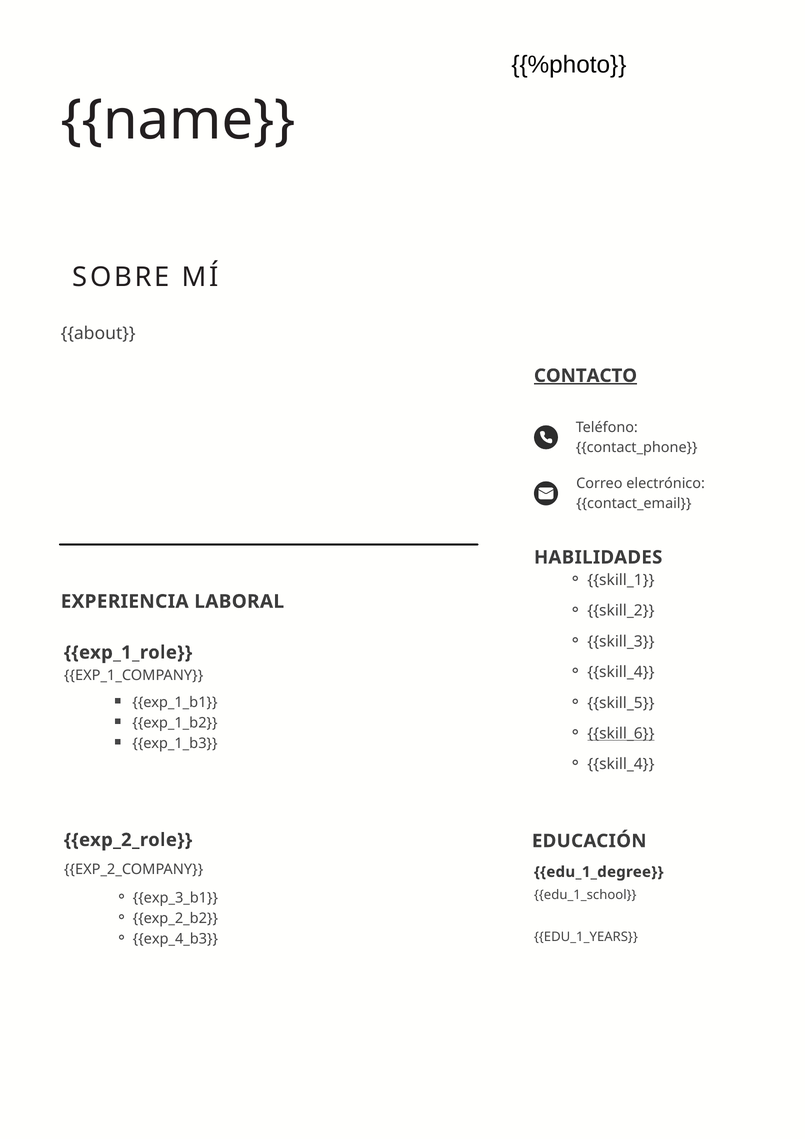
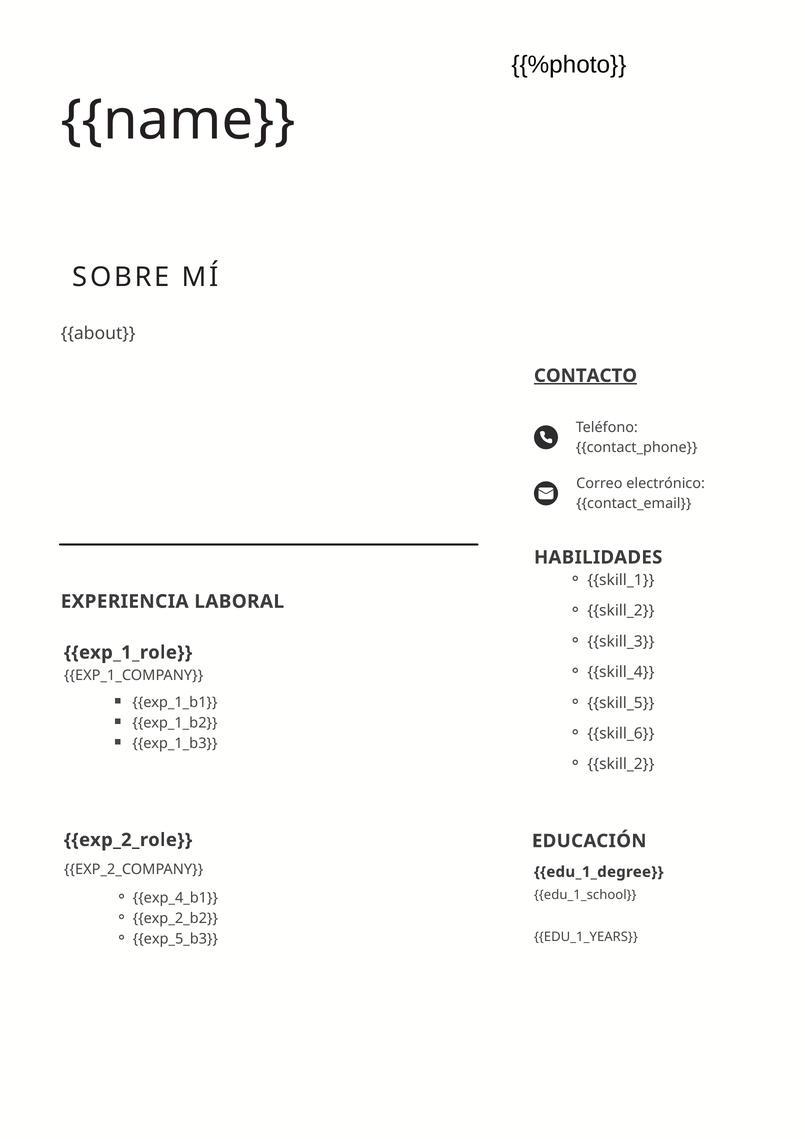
skill_6 underline: present -> none
skill_4 at (621, 764): skill_4 -> skill_2
exp_3_b1: exp_3_b1 -> exp_4_b1
exp_4_b3: exp_4_b3 -> exp_5_b3
